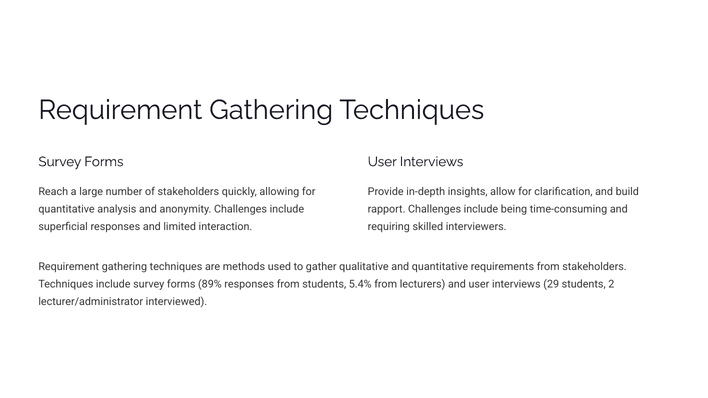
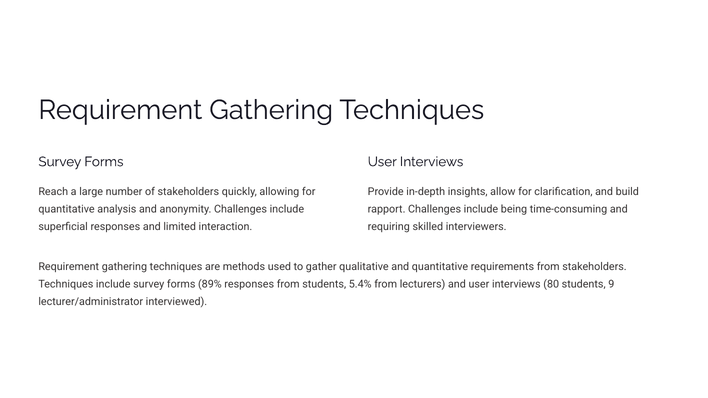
29: 29 -> 80
2: 2 -> 9
